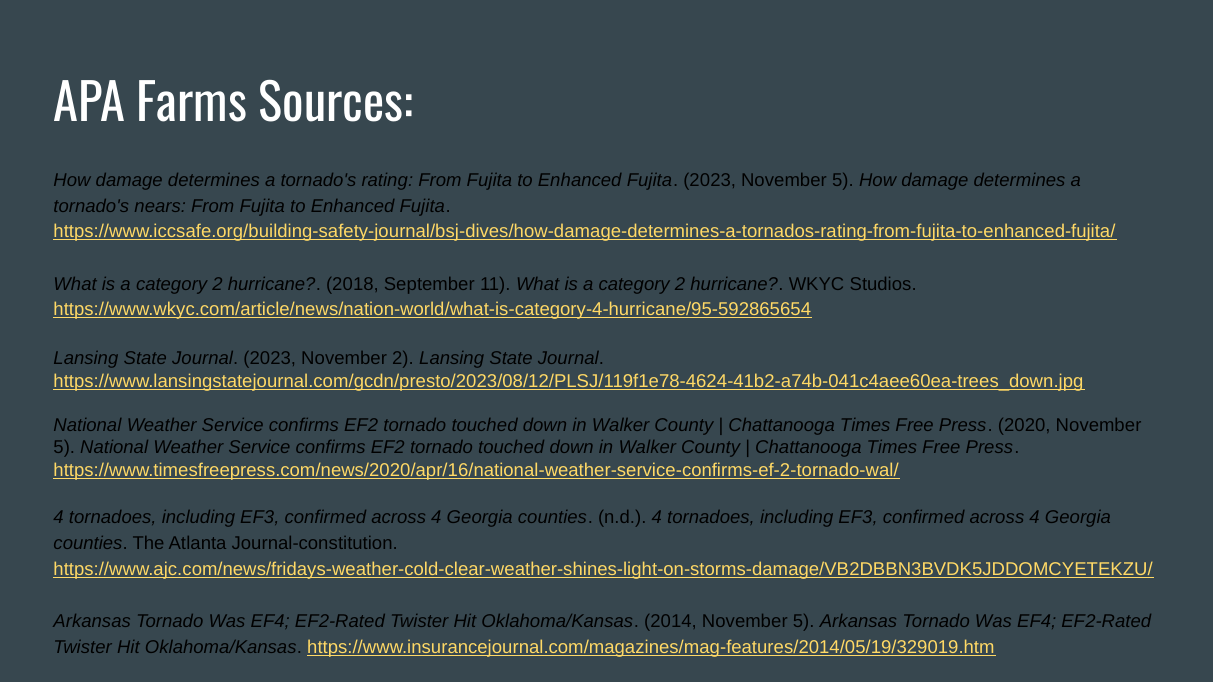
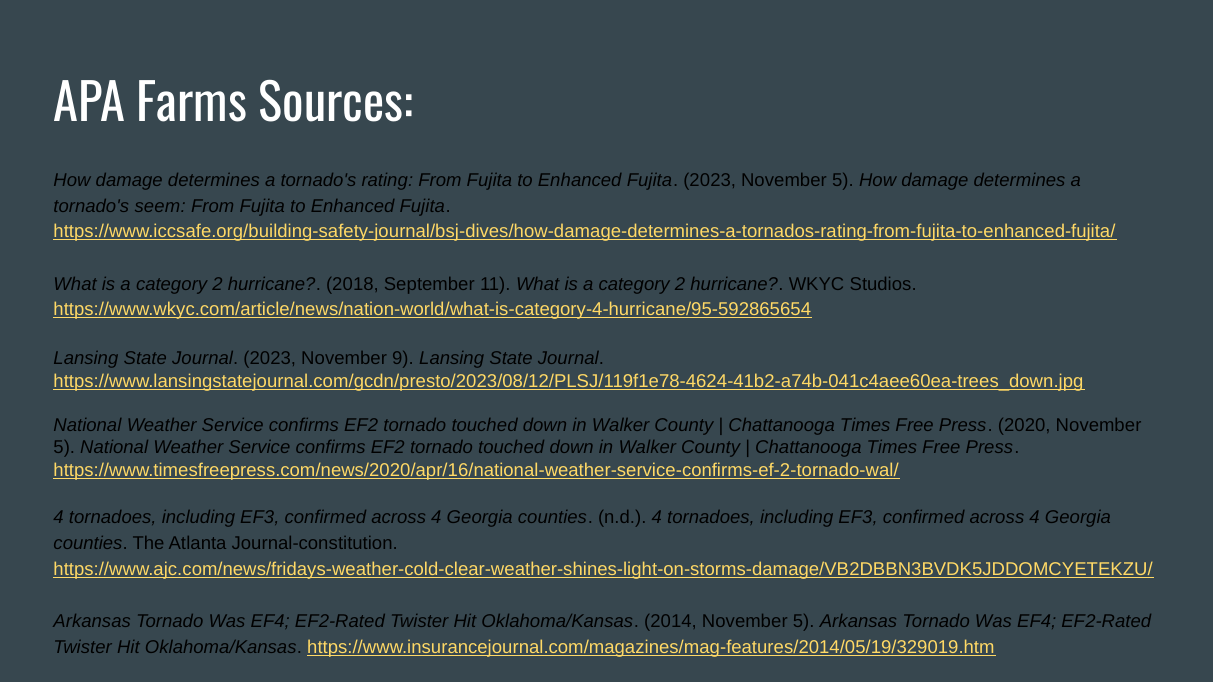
nears: nears -> seem
November 2: 2 -> 9
